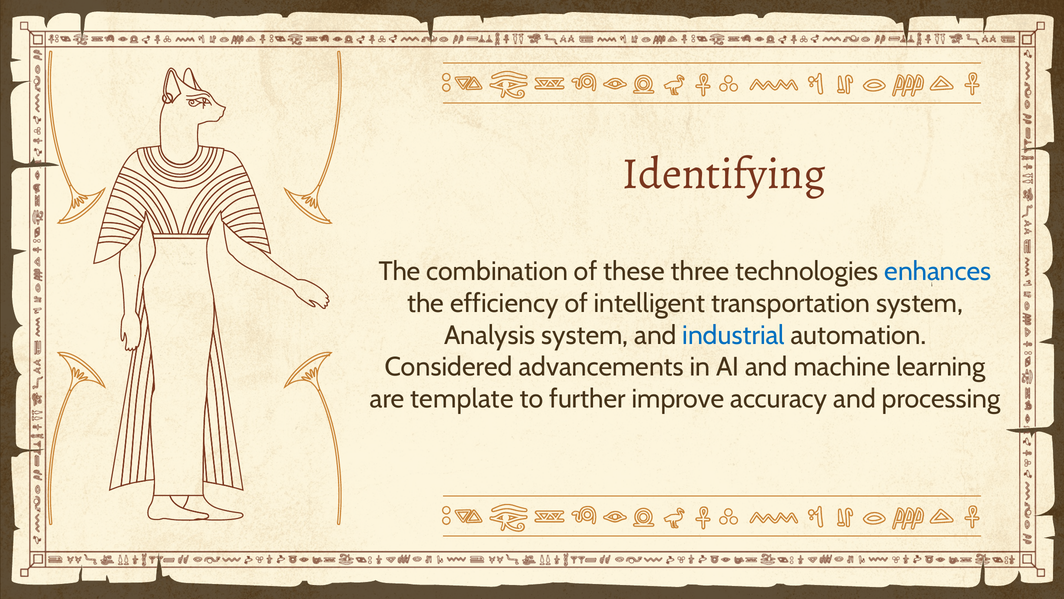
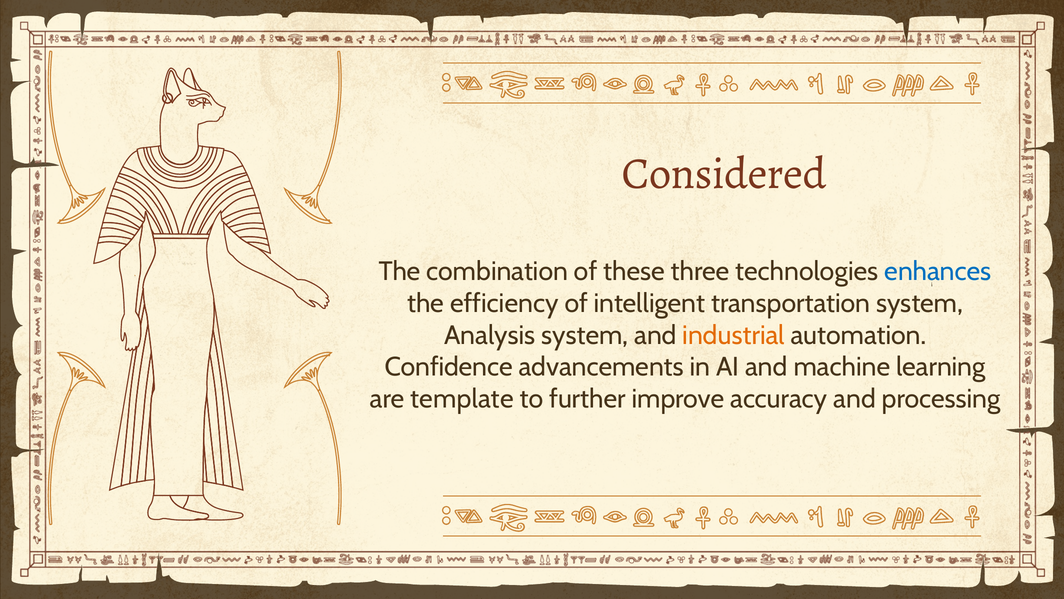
Identifying: Identifying -> Considered
industrial colour: blue -> orange
Considered: Considered -> Confidence
